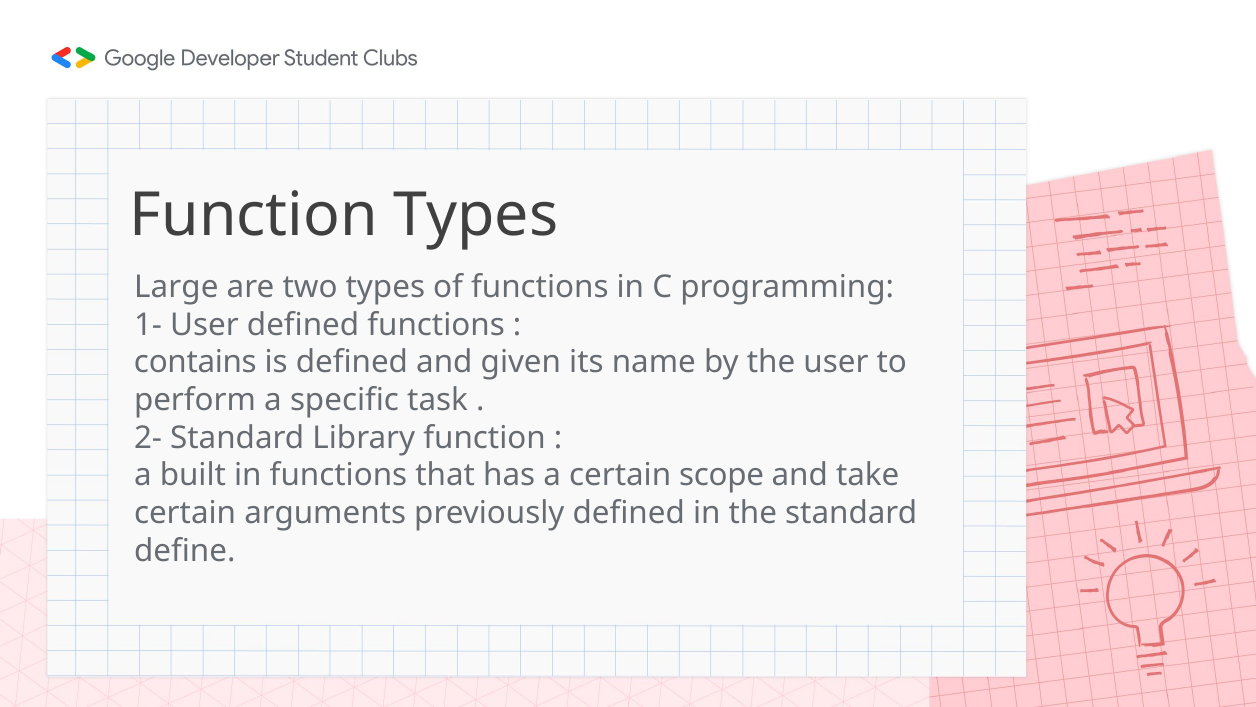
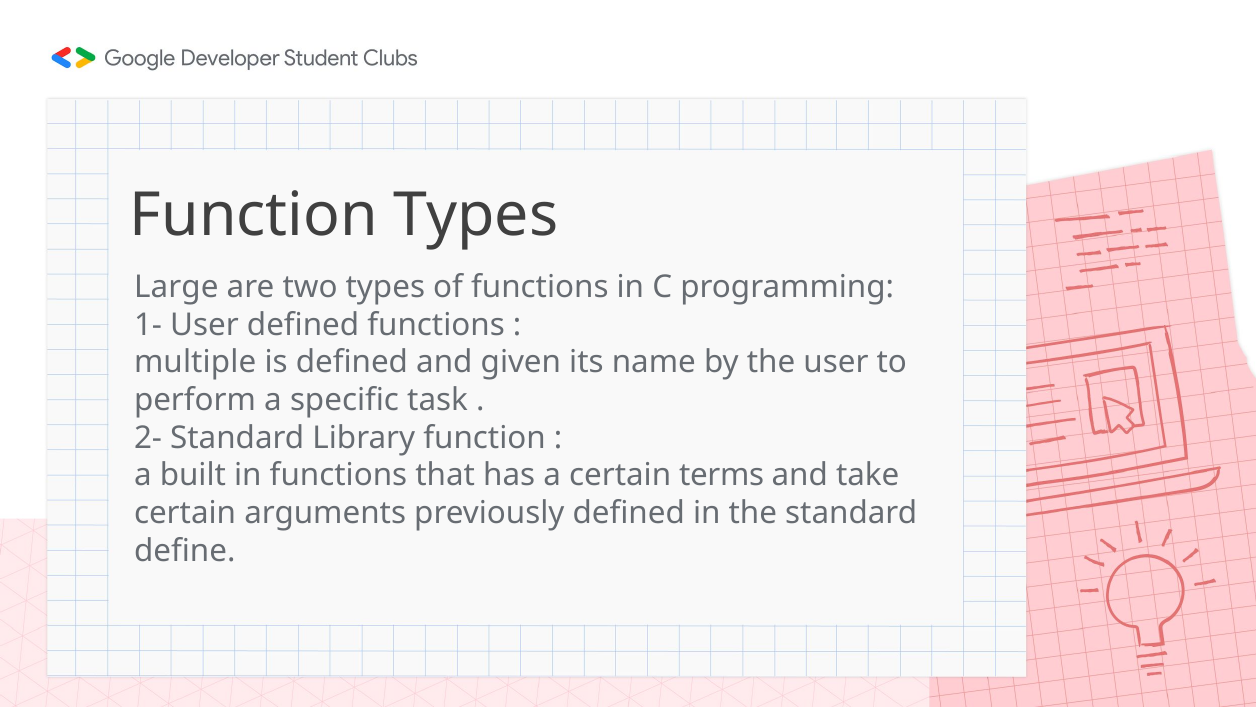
contains: contains -> multiple
scope: scope -> terms
